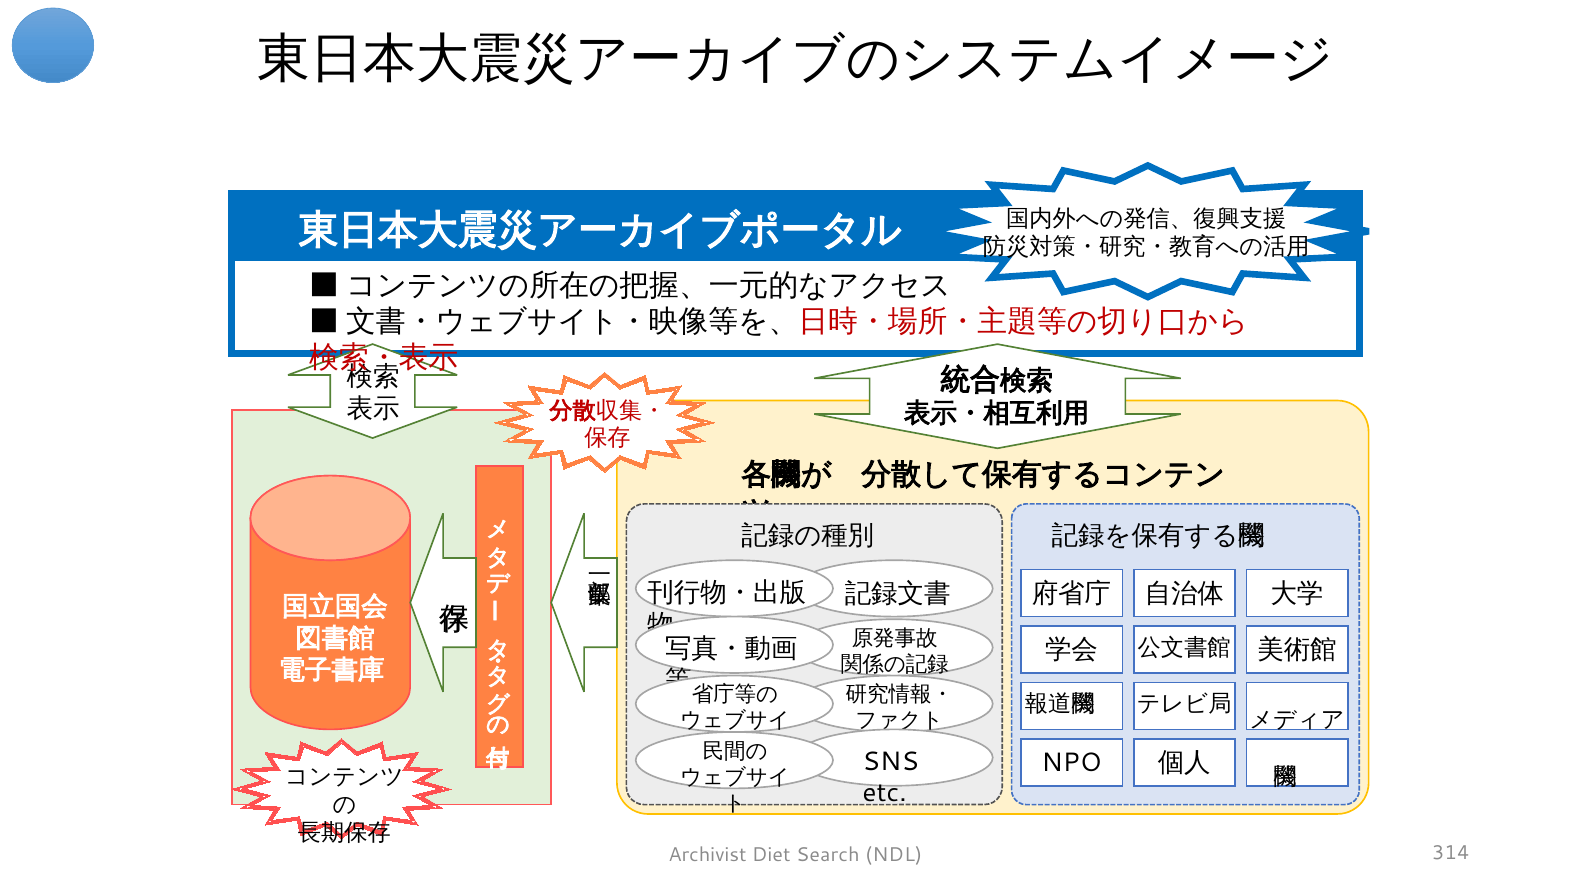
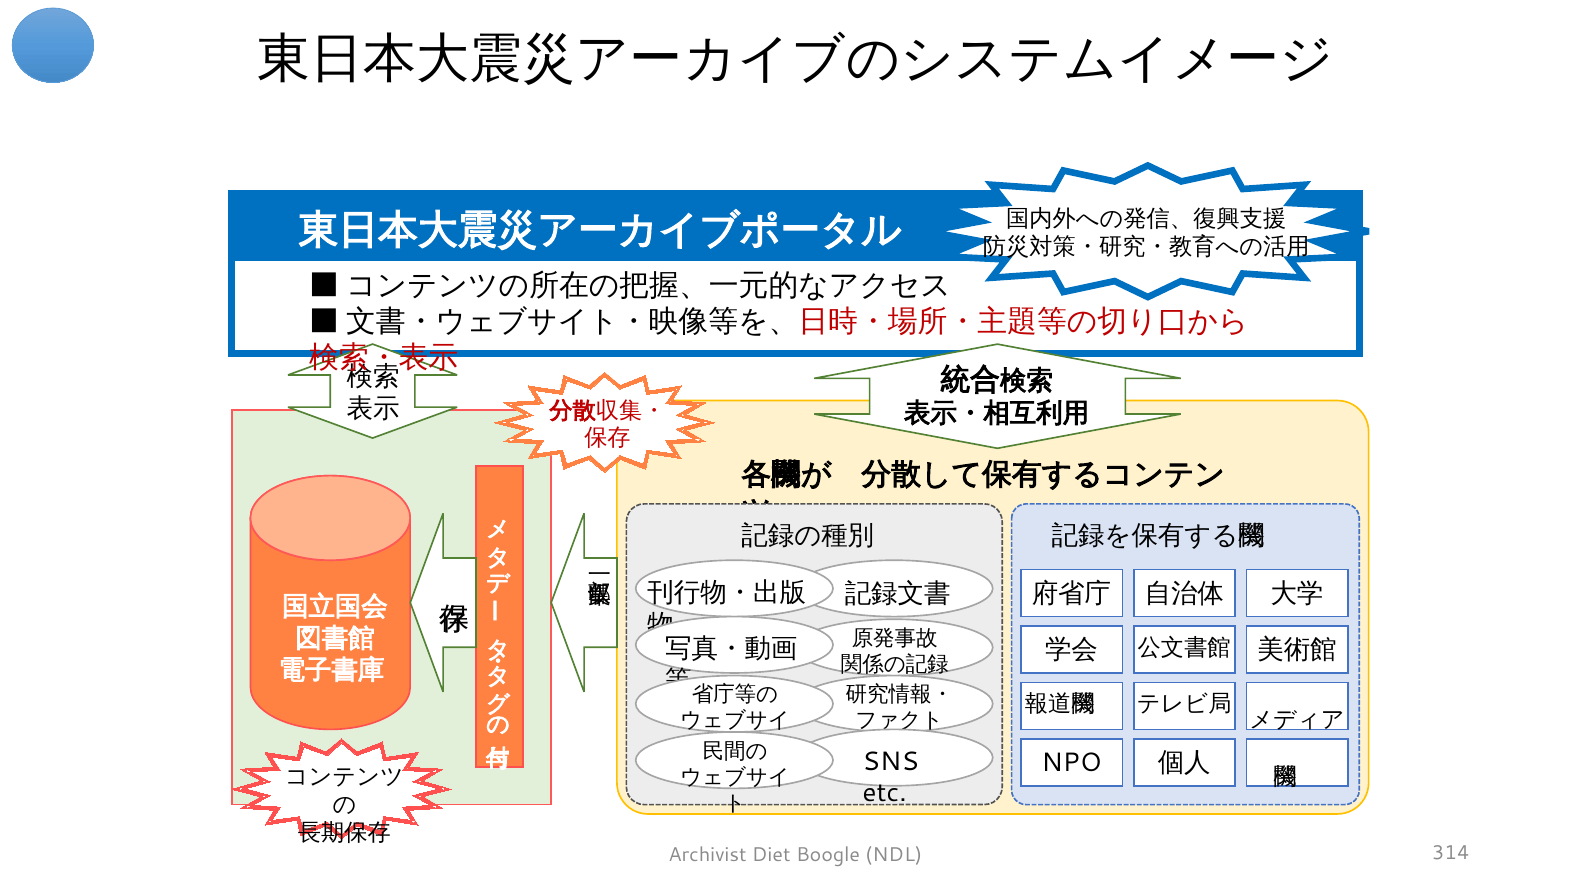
Search: Search -> Boogle
